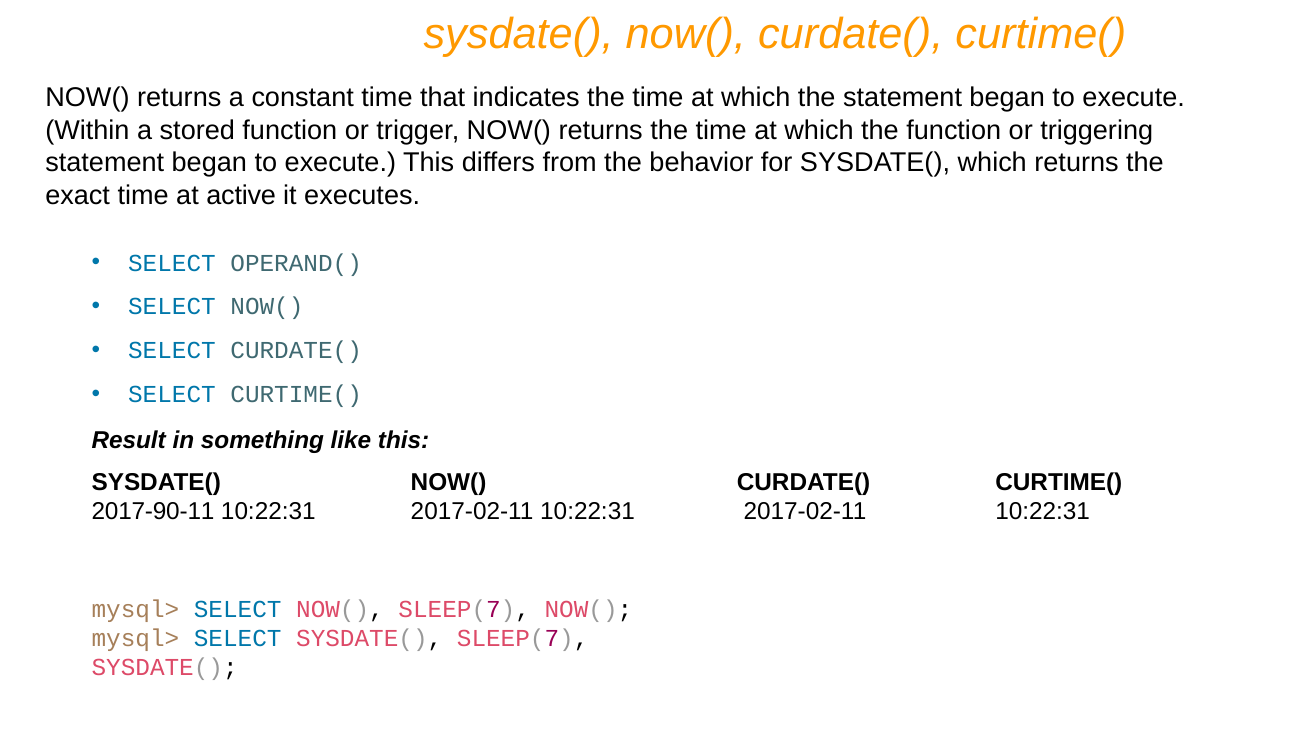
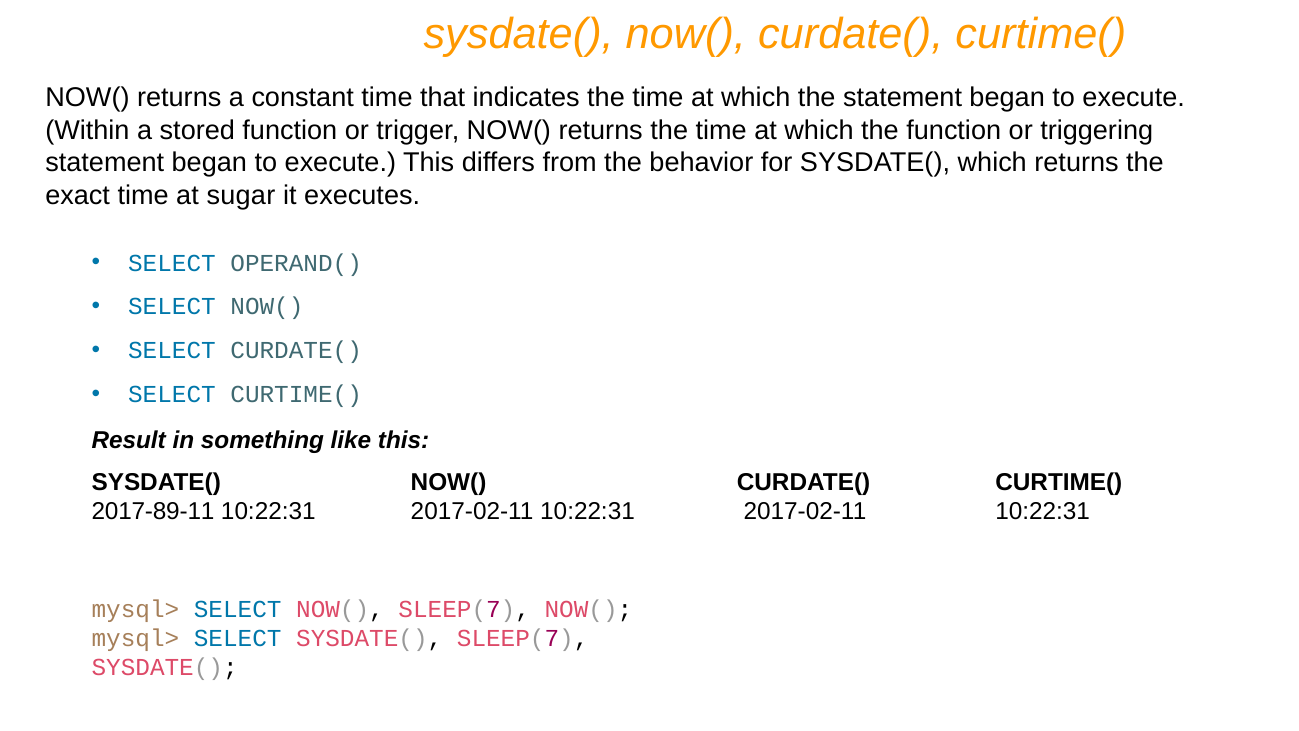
active: active -> sugar
2017-90-11: 2017-90-11 -> 2017-89-11
